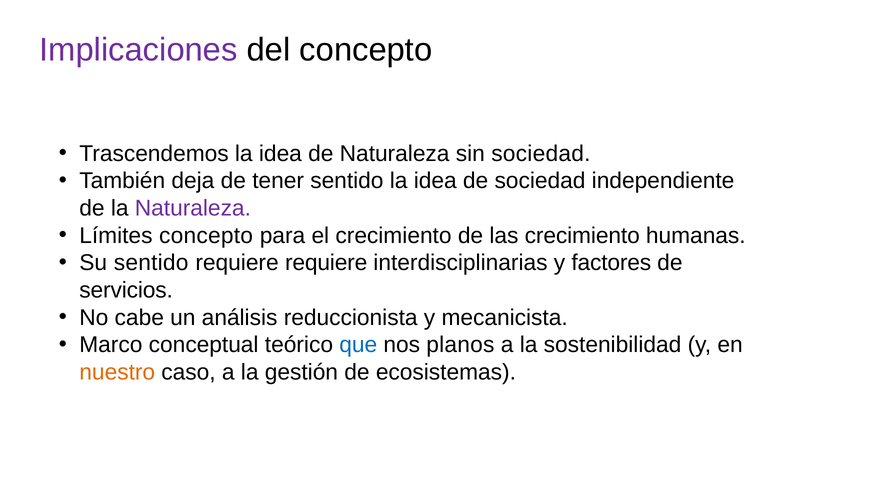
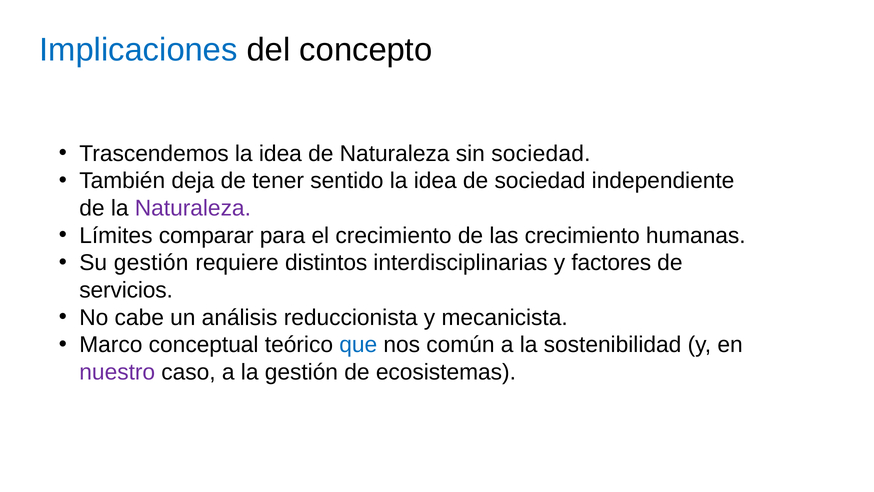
Implicaciones colour: purple -> blue
Límites concepto: concepto -> comparar
Su sentido: sentido -> gestión
requiere requiere: requiere -> distintos
planos: planos -> común
nuestro colour: orange -> purple
